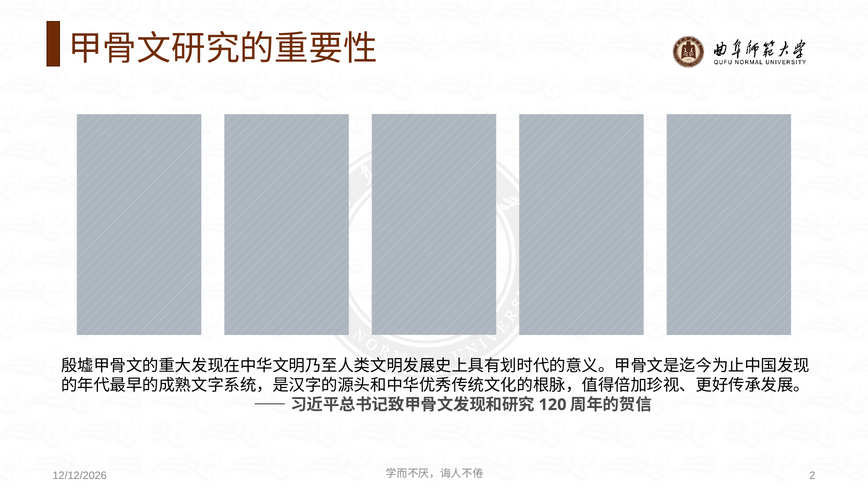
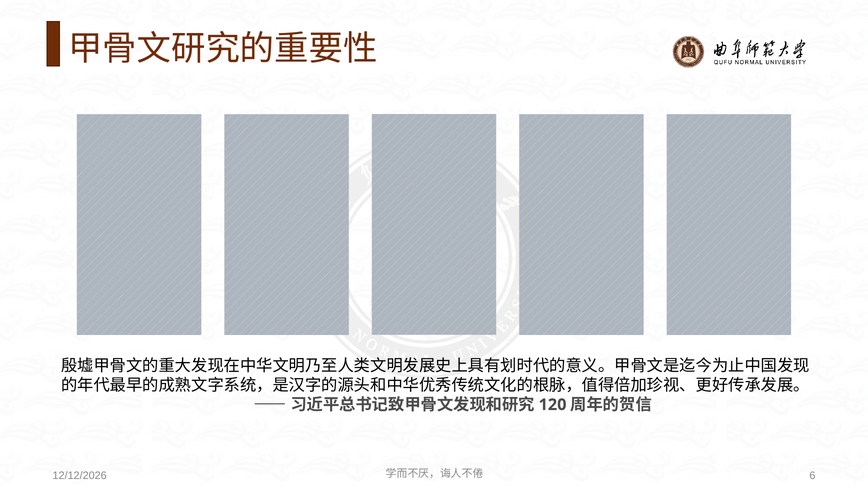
2: 2 -> 6
